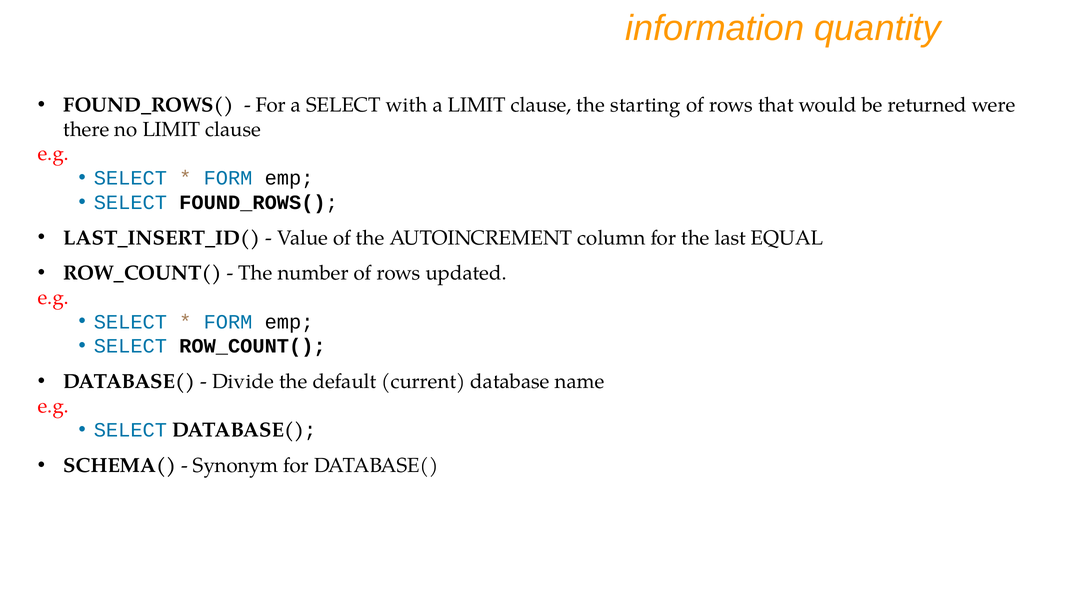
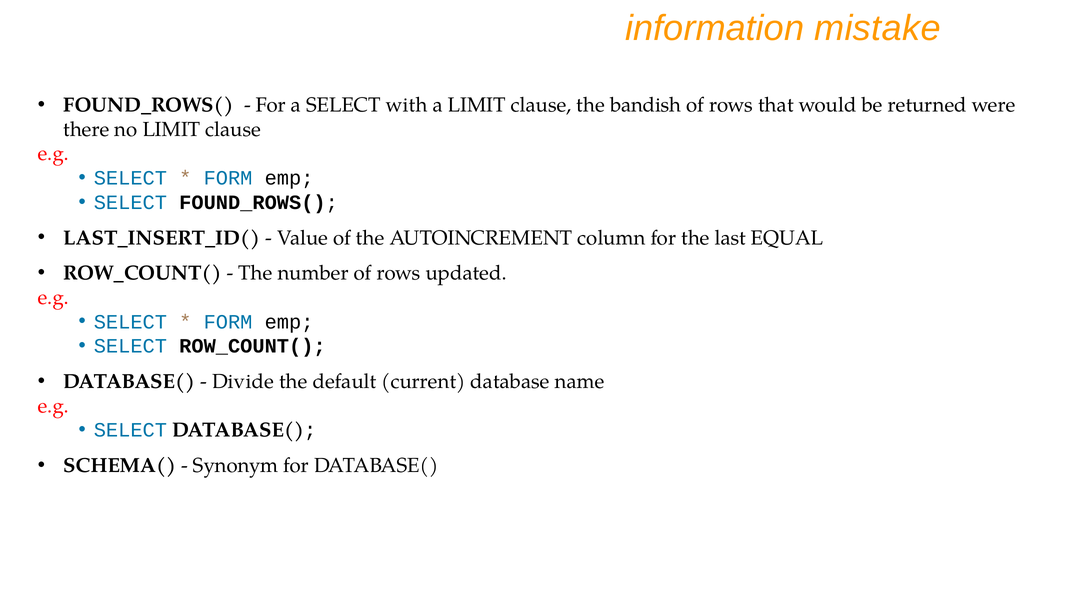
quantity: quantity -> mistake
starting: starting -> bandish
